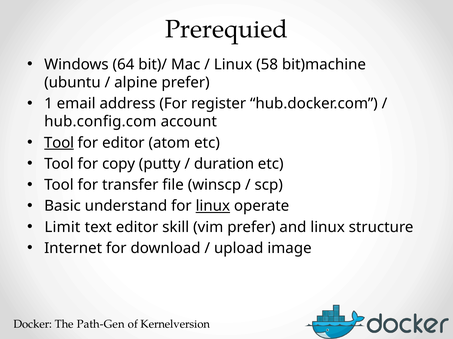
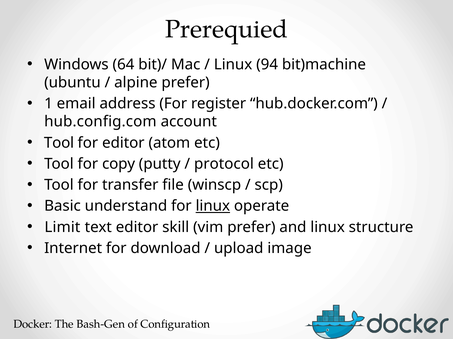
58: 58 -> 94
Tool at (59, 143) underline: present -> none
duration: duration -> protocol
Path-Gen: Path-Gen -> Bash-Gen
Kernelversion: Kernelversion -> Configuration
